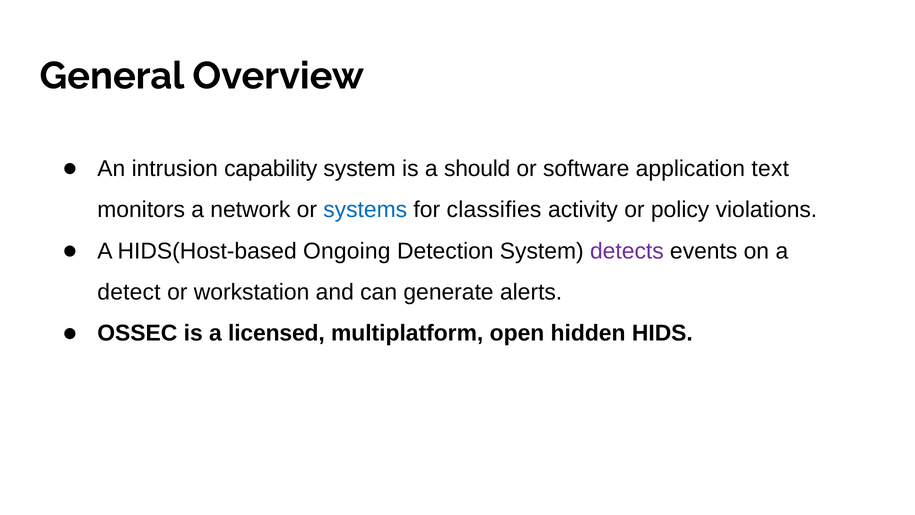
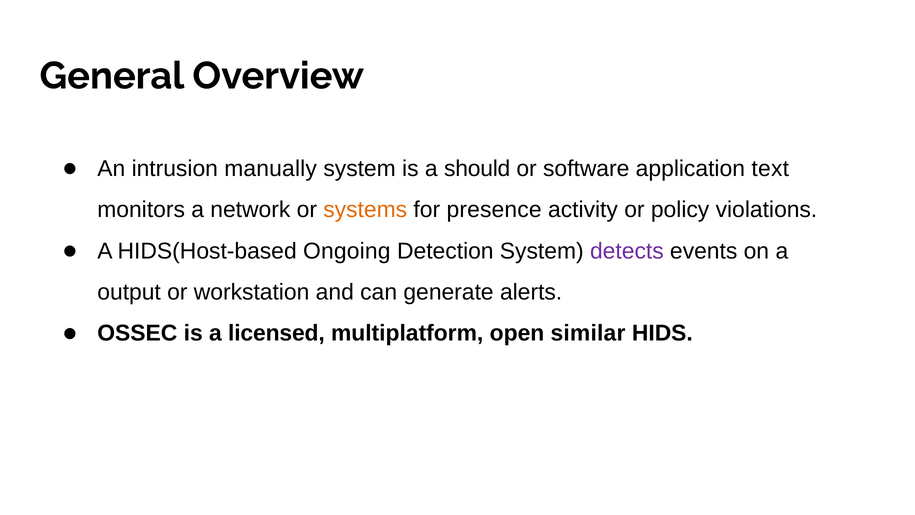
capability: capability -> manually
systems colour: blue -> orange
classifies: classifies -> presence
detect: detect -> output
hidden: hidden -> similar
